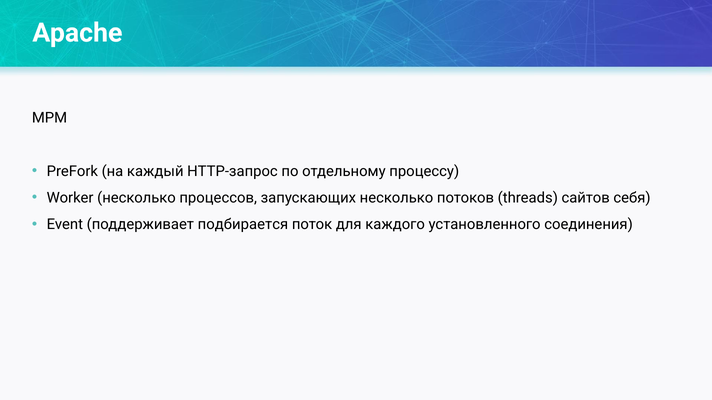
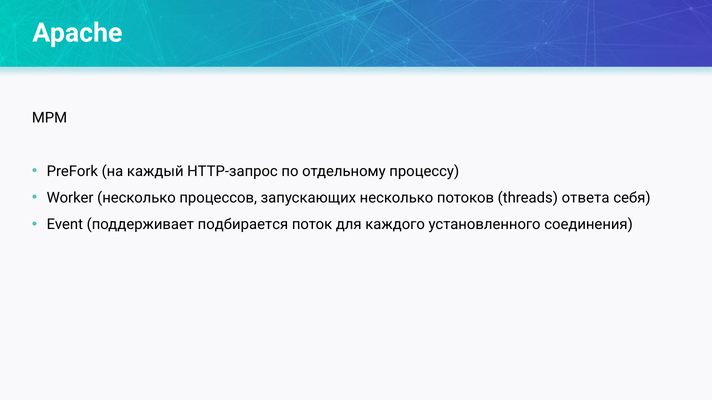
сайтов: сайтов -> ответа
